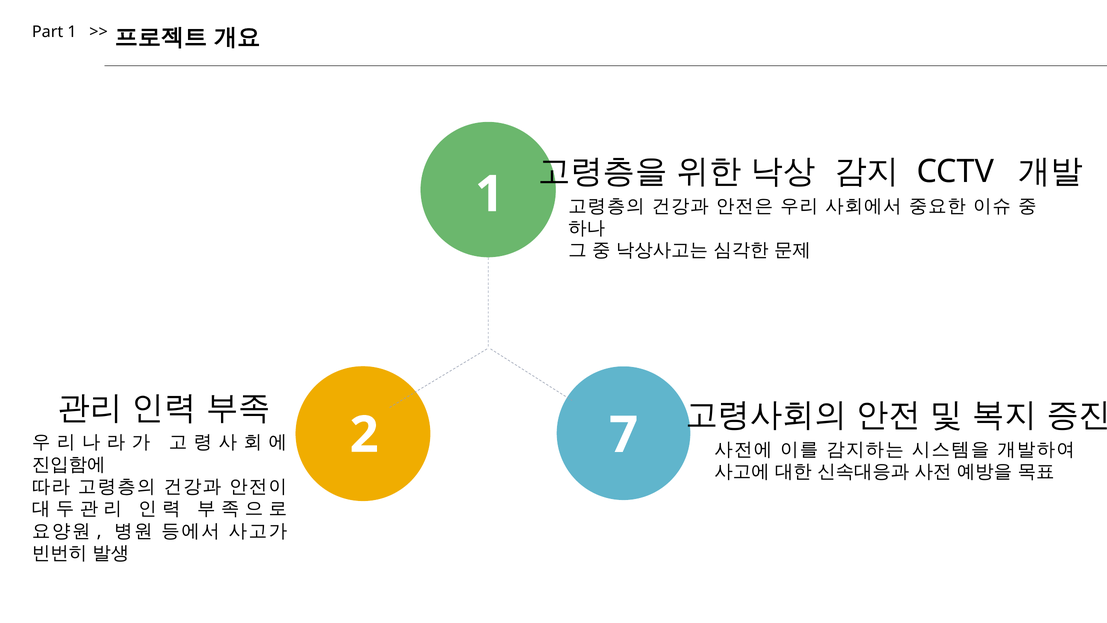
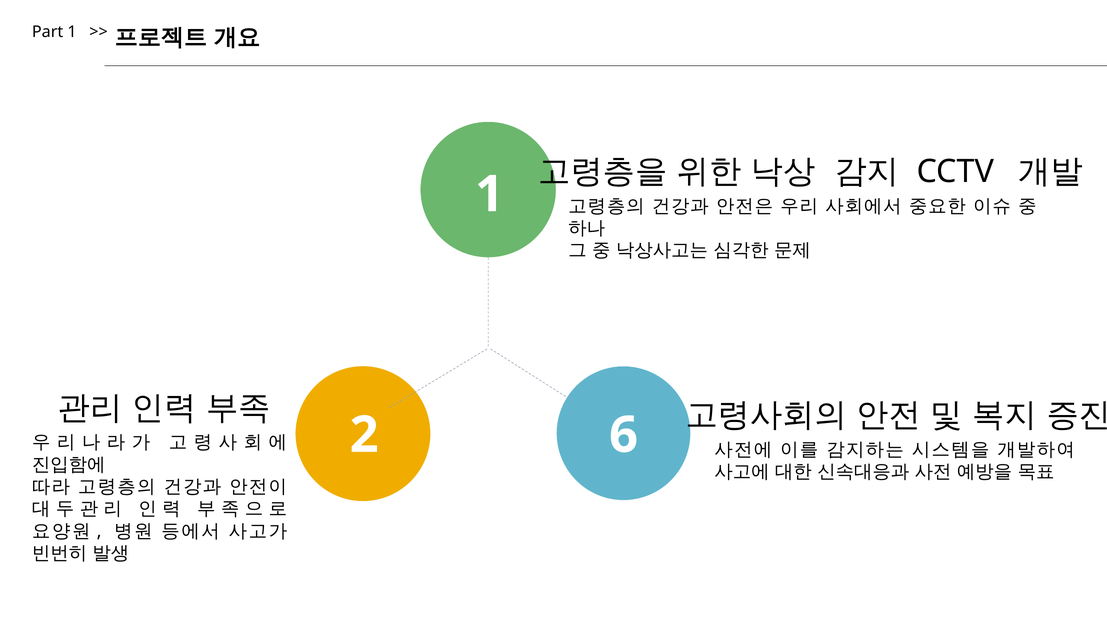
7: 7 -> 6
